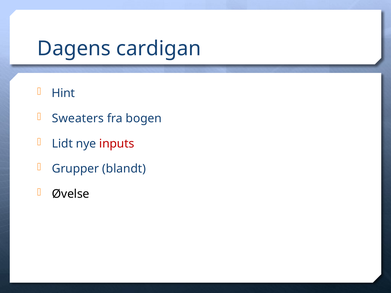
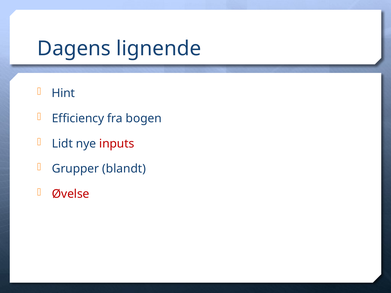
cardigan: cardigan -> lignende
Sweaters: Sweaters -> Efficiency
Øvelse colour: black -> red
